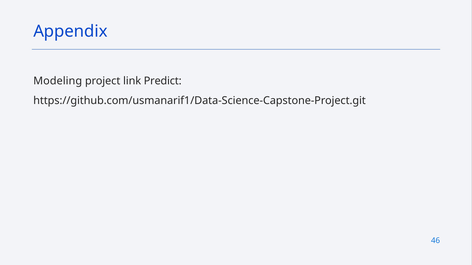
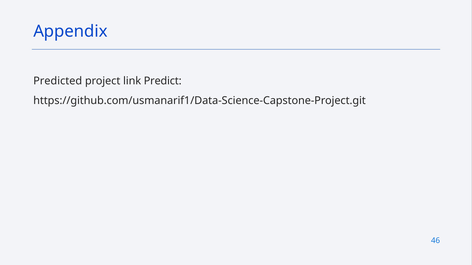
Modeling: Modeling -> Predicted
